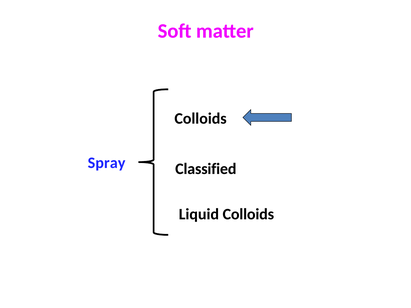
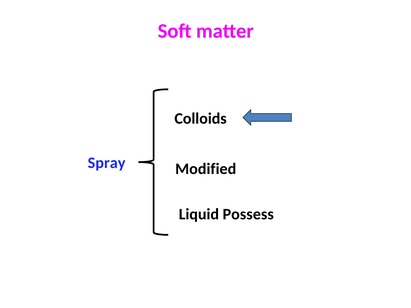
Classified: Classified -> Modified
Liquid Colloids: Colloids -> Possess
